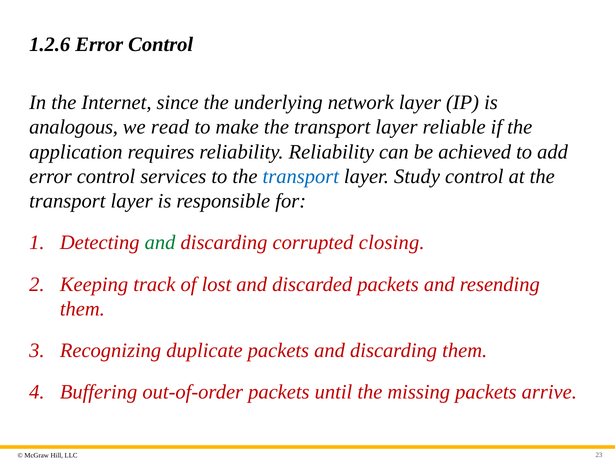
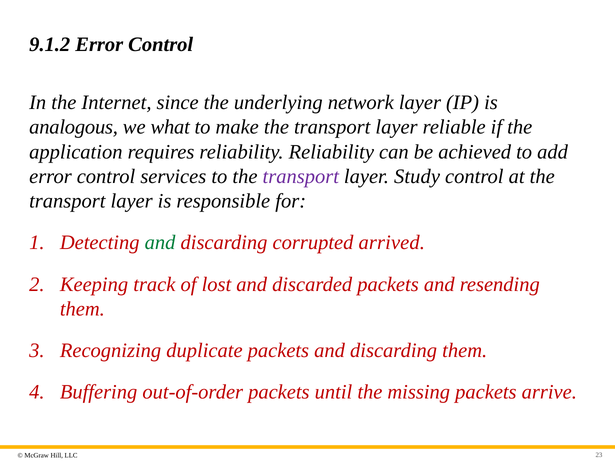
1.2.6: 1.2.6 -> 9.1.2
read: read -> what
transport at (301, 176) colour: blue -> purple
closing: closing -> arrived
